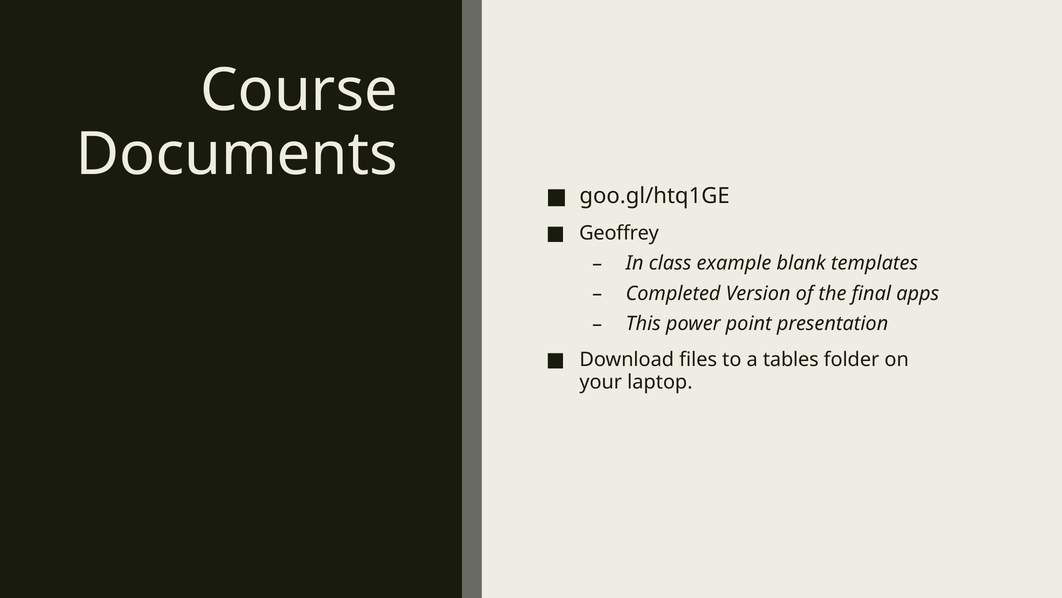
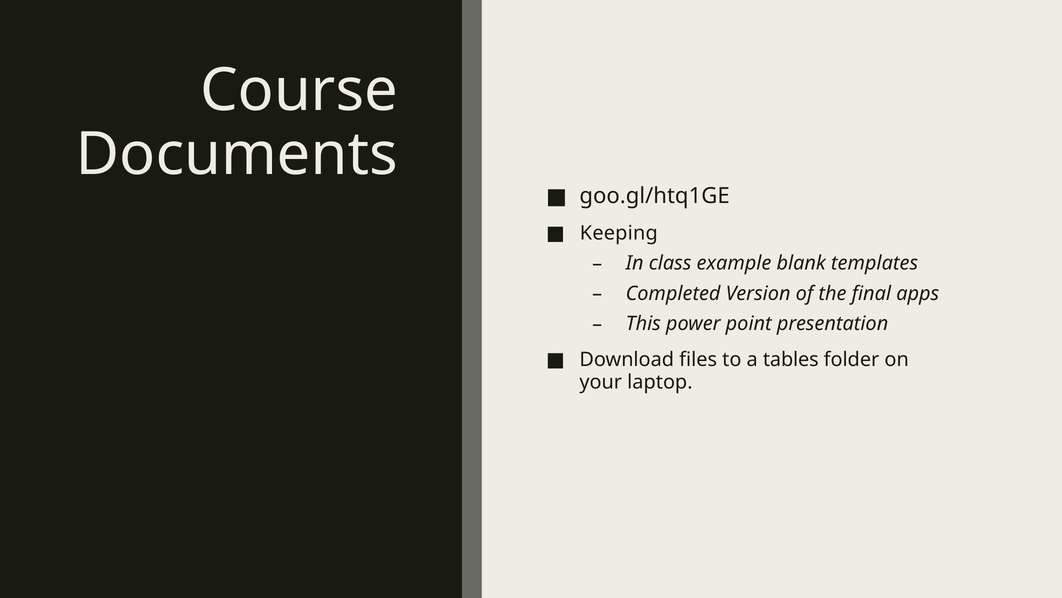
Geoffrey: Geoffrey -> Keeping
